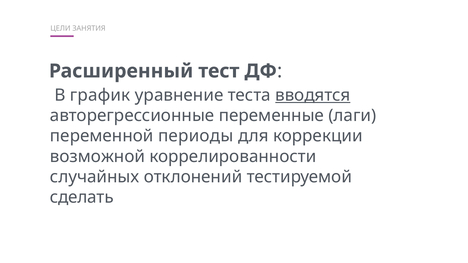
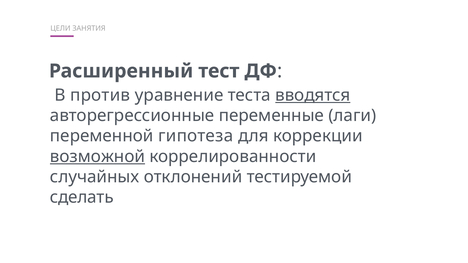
график: график -> против
периоды: периоды -> гипотеза
возможной underline: none -> present
